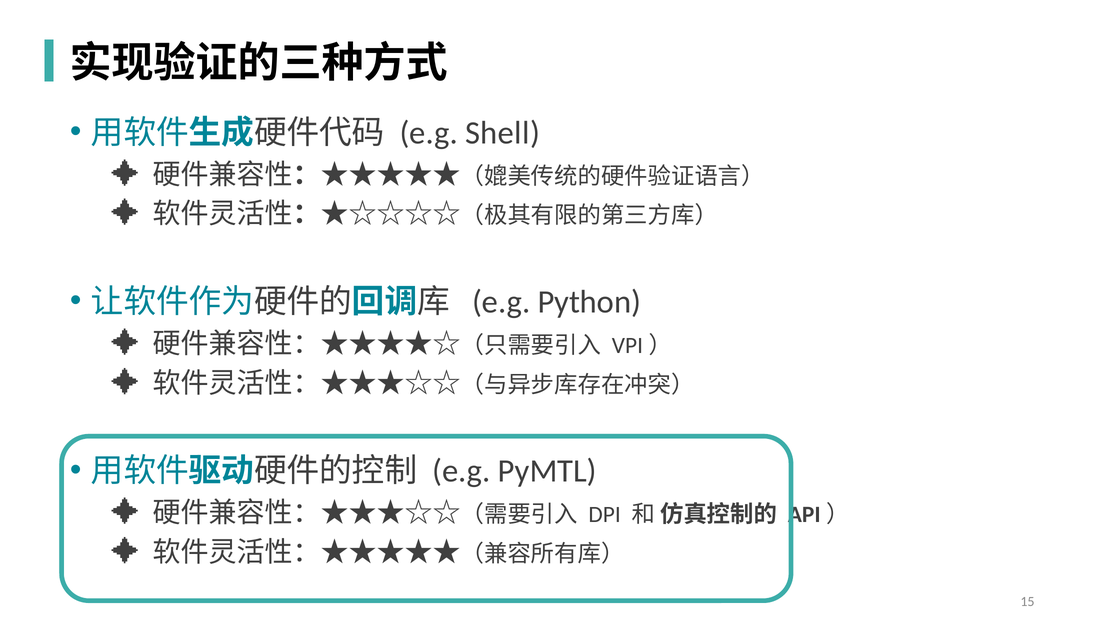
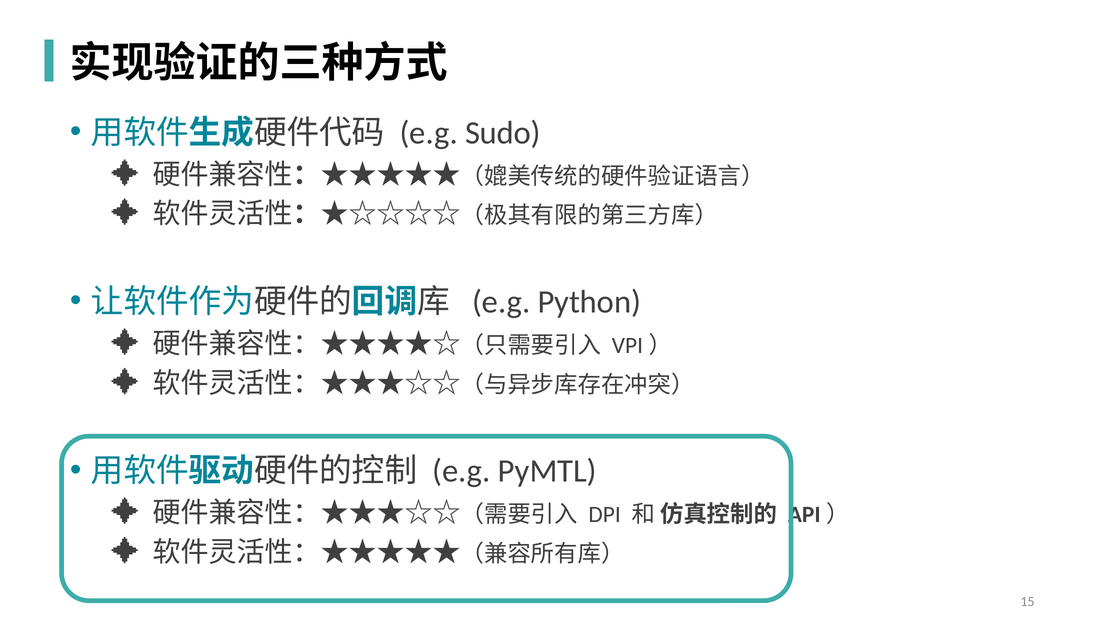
Shell: Shell -> Sudo
